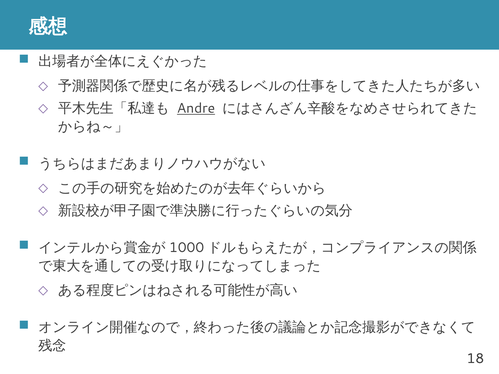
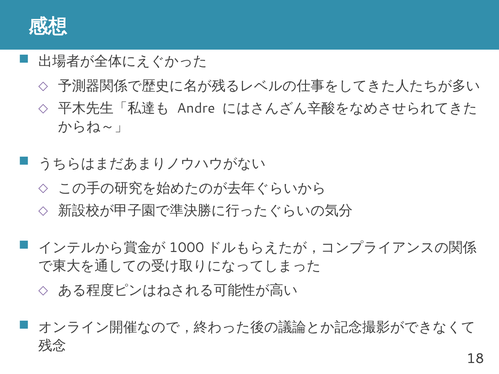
Andre underline: present -> none
